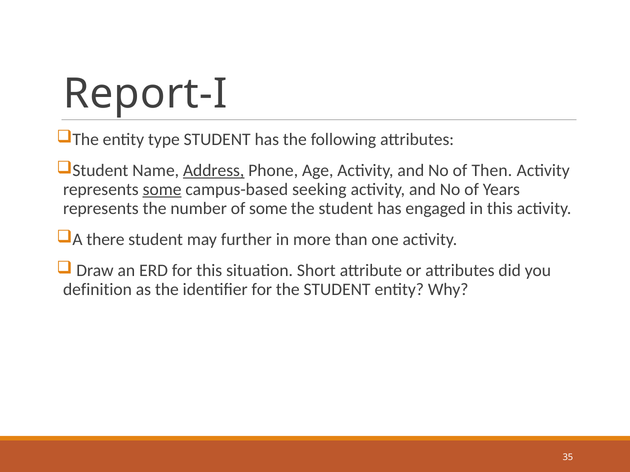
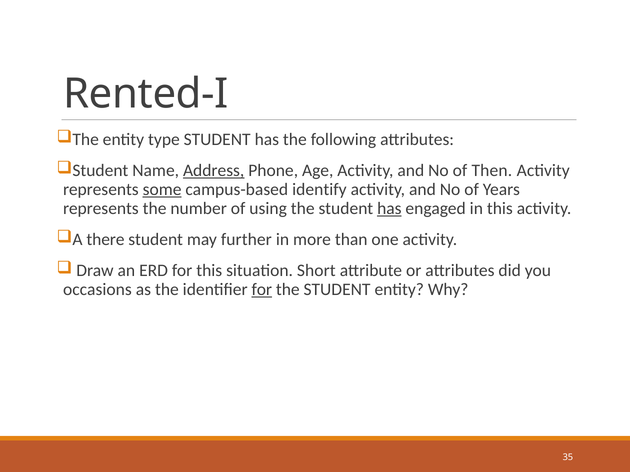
Report-I: Report-I -> Rented-I
seeking: seeking -> identify
of some: some -> using
has at (389, 209) underline: none -> present
definition: definition -> occasions
for at (262, 290) underline: none -> present
